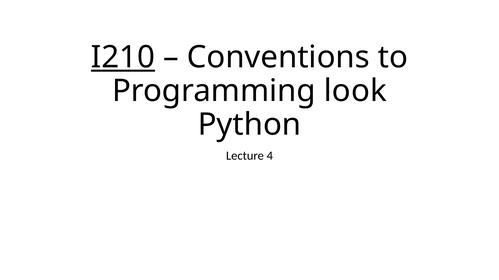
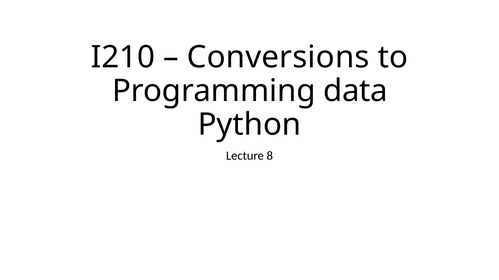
I210 underline: present -> none
Conventions: Conventions -> Conversions
look: look -> data
4: 4 -> 8
